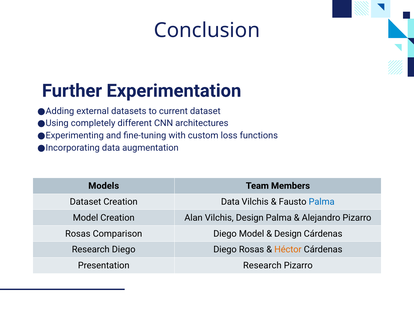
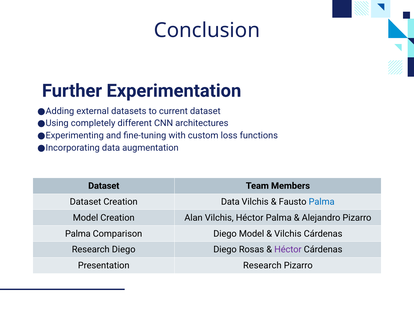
Models at (104, 186): Models -> Dataset
Vilchis Design: Design -> Héctor
Rosas at (78, 234): Rosas -> Palma
Design at (288, 234): Design -> Vilchis
Héctor at (288, 250) colour: orange -> purple
